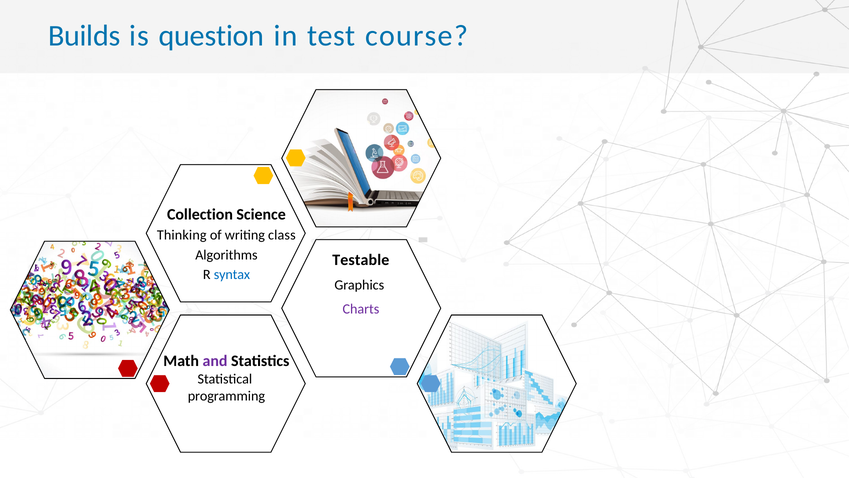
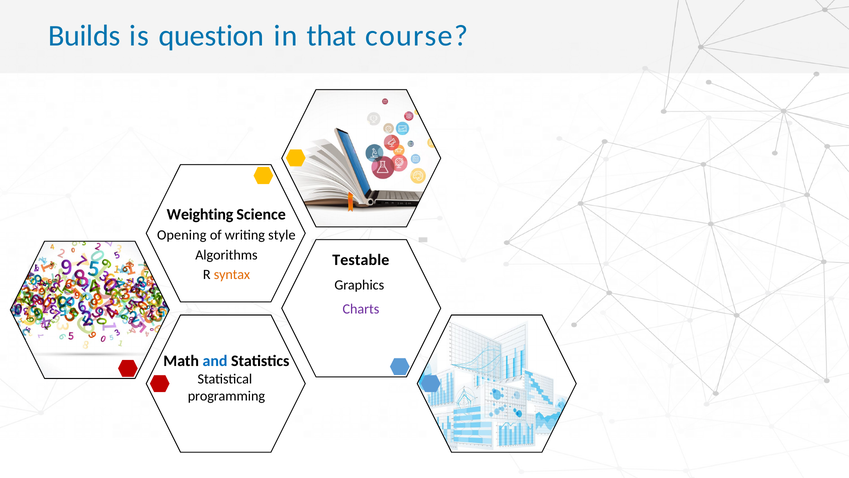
test: test -> that
Collection: Collection -> Weighting
Thinking: Thinking -> Opening
class: class -> style
syntax colour: blue -> orange
and colour: purple -> blue
